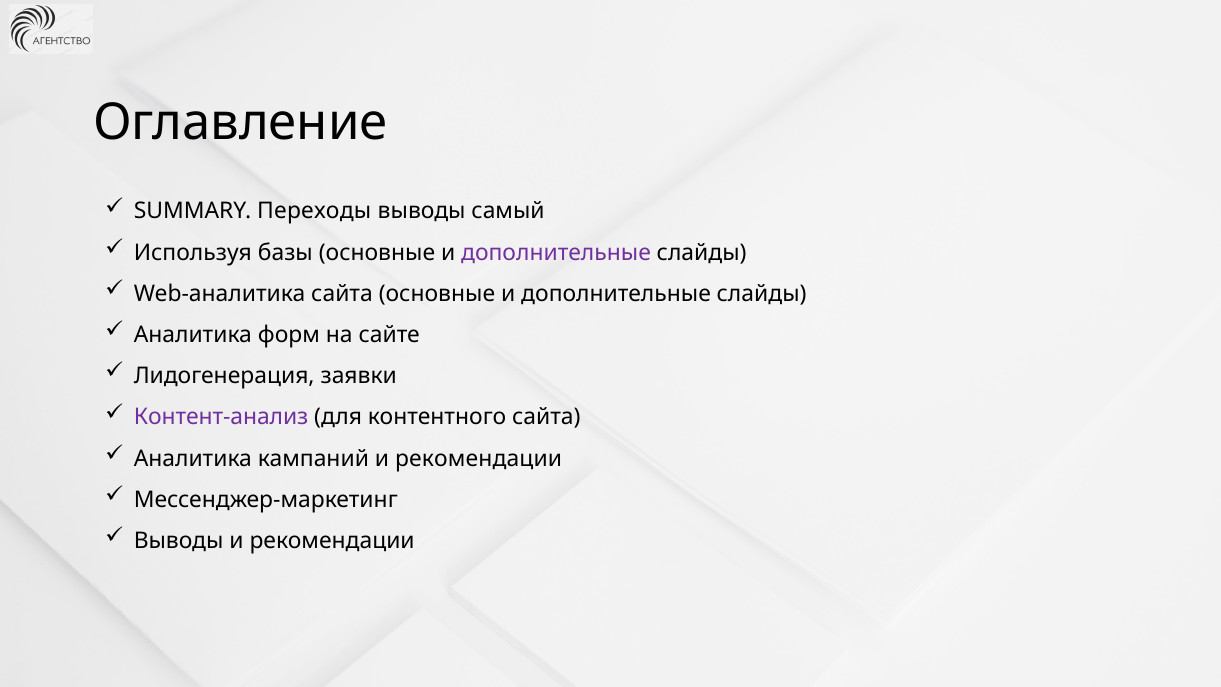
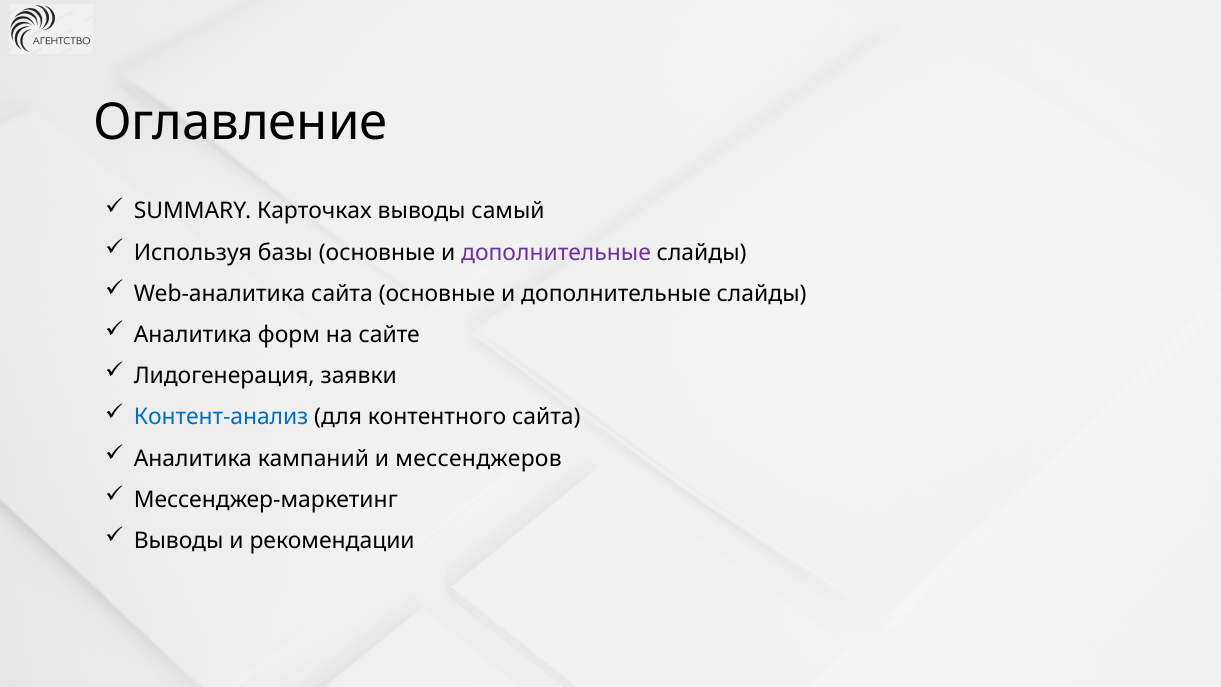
Переходы: Переходы -> Карточках
Контент-анализ colour: purple -> blue
кампаний и рекомендации: рекомендации -> мессенджеров
